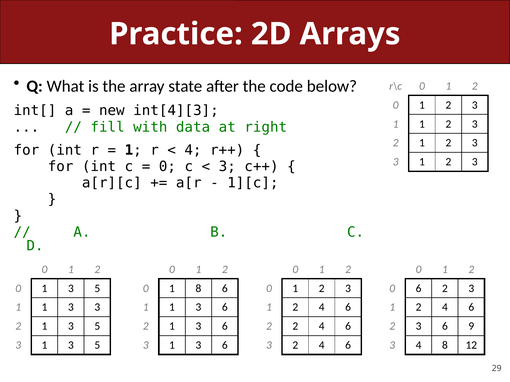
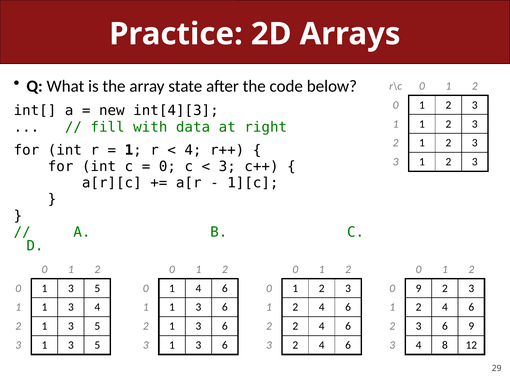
1 8: 8 -> 4
0 6: 6 -> 9
1 3 3: 3 -> 4
